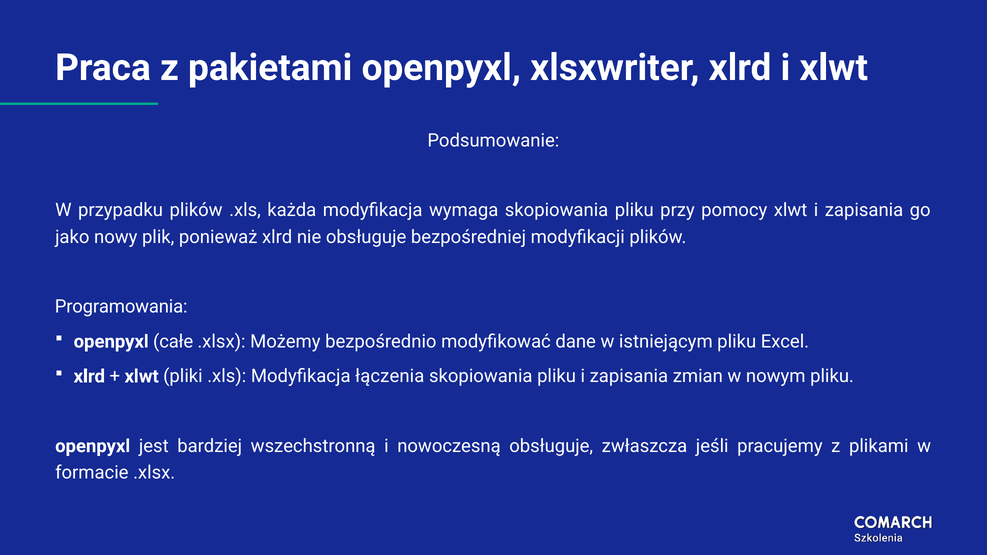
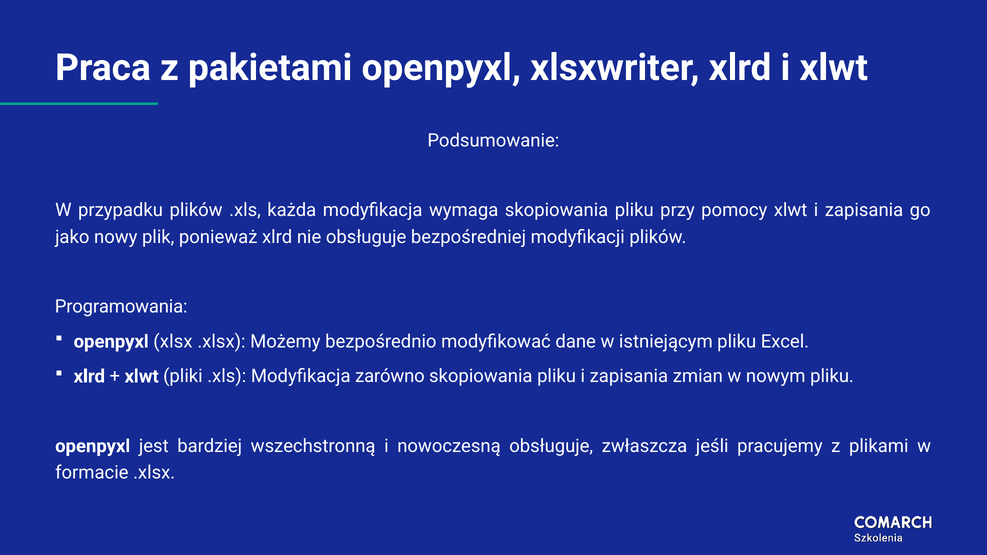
całe: całe -> xlsx
łączenia: łączenia -> zarówno
